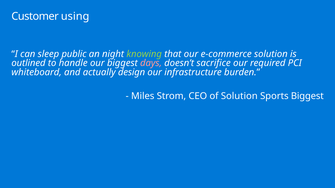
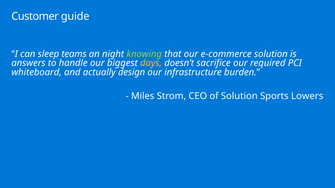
using: using -> guide
public: public -> teams
outlined: outlined -> answers
days colour: pink -> yellow
Sports Biggest: Biggest -> Lowers
